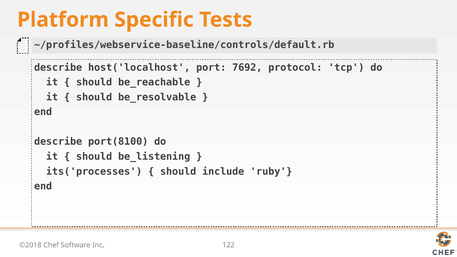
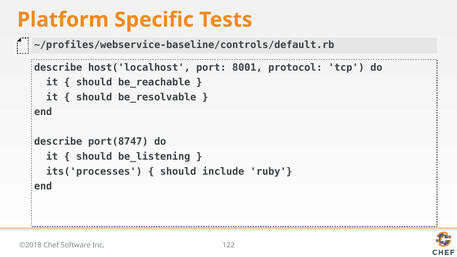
7692: 7692 -> 8001
port(8100: port(8100 -> port(8747
